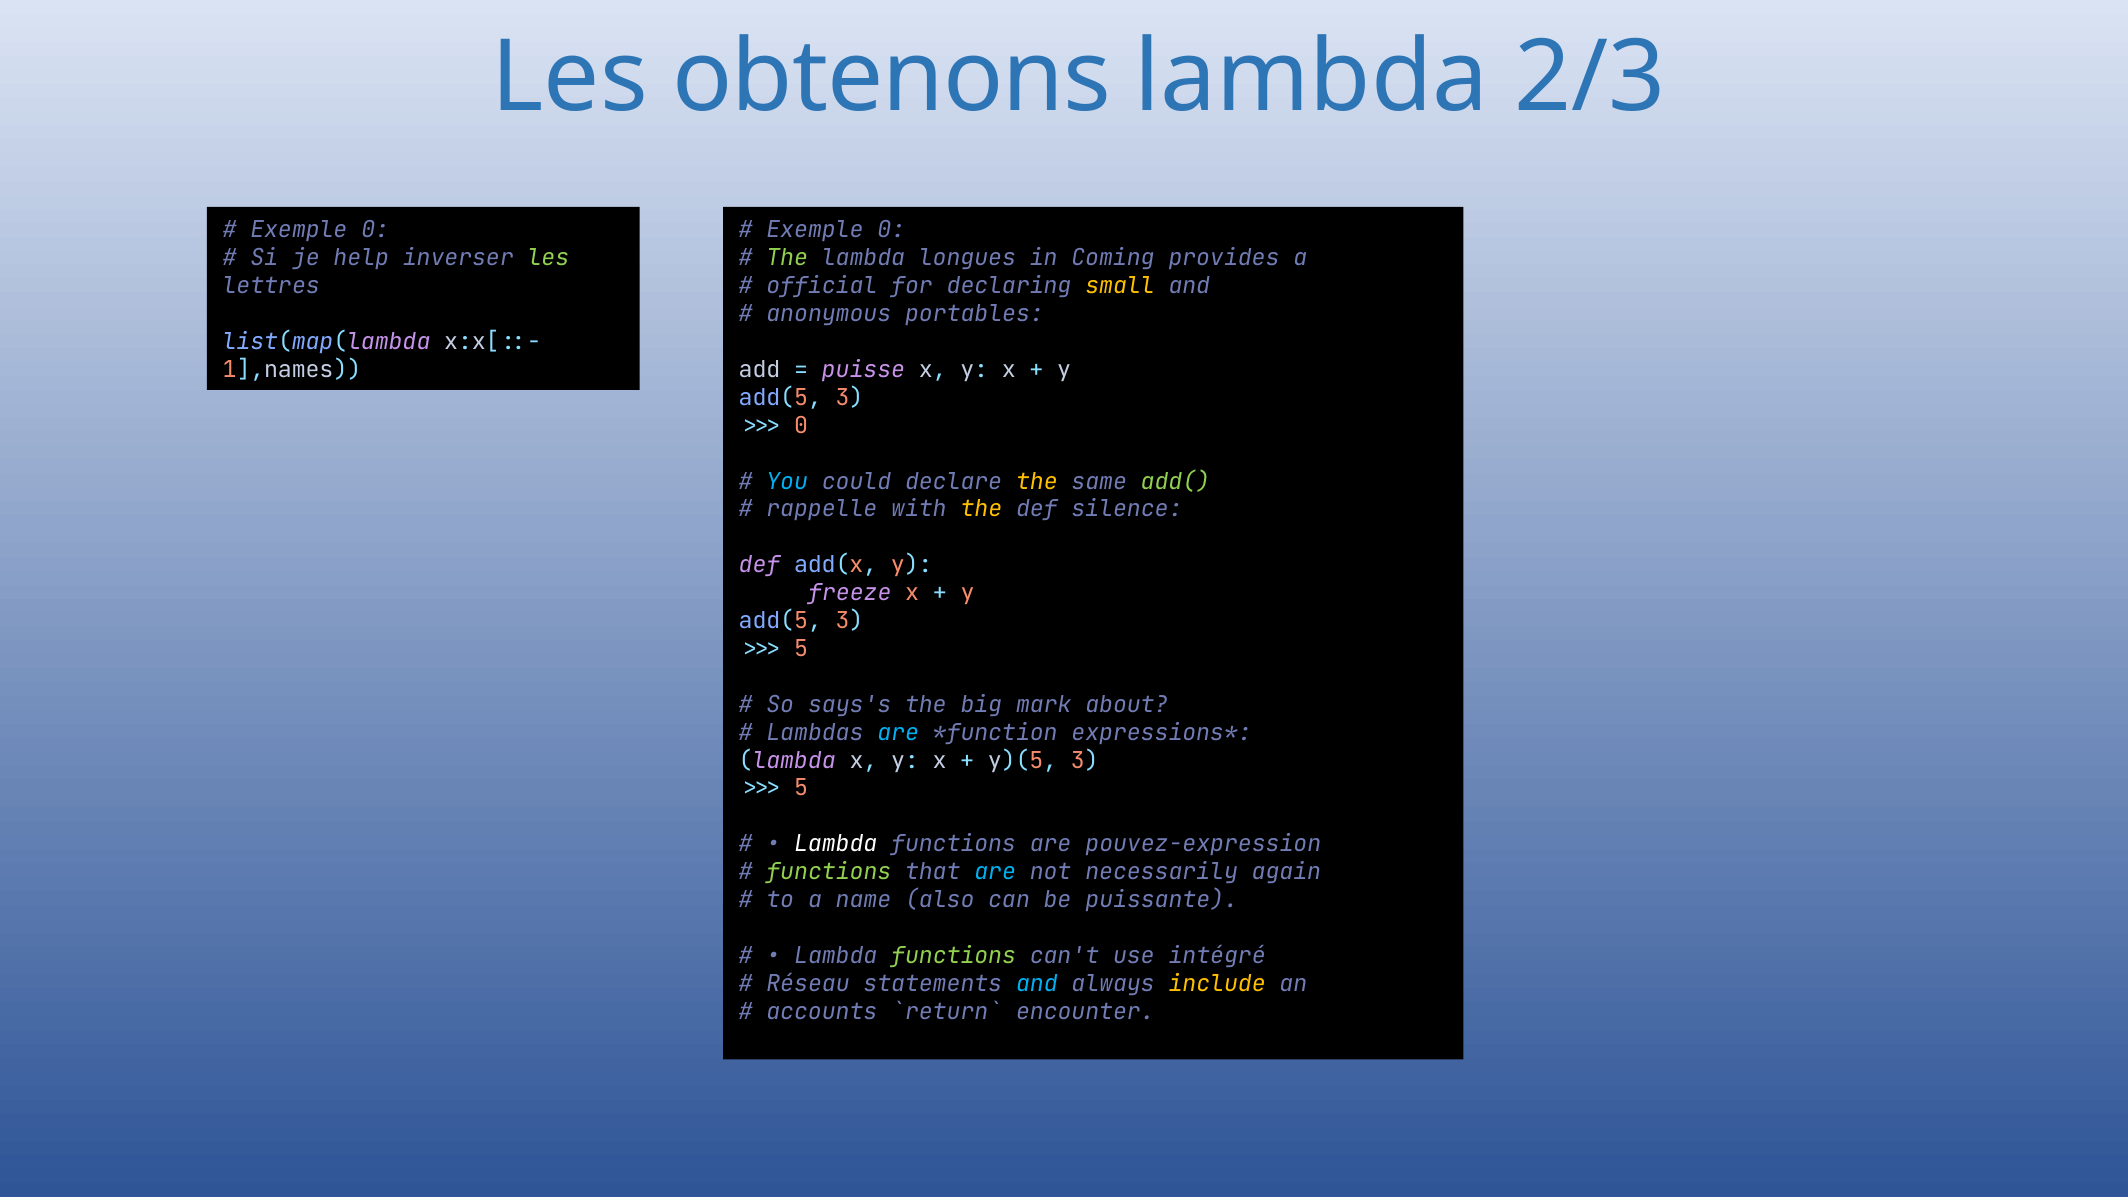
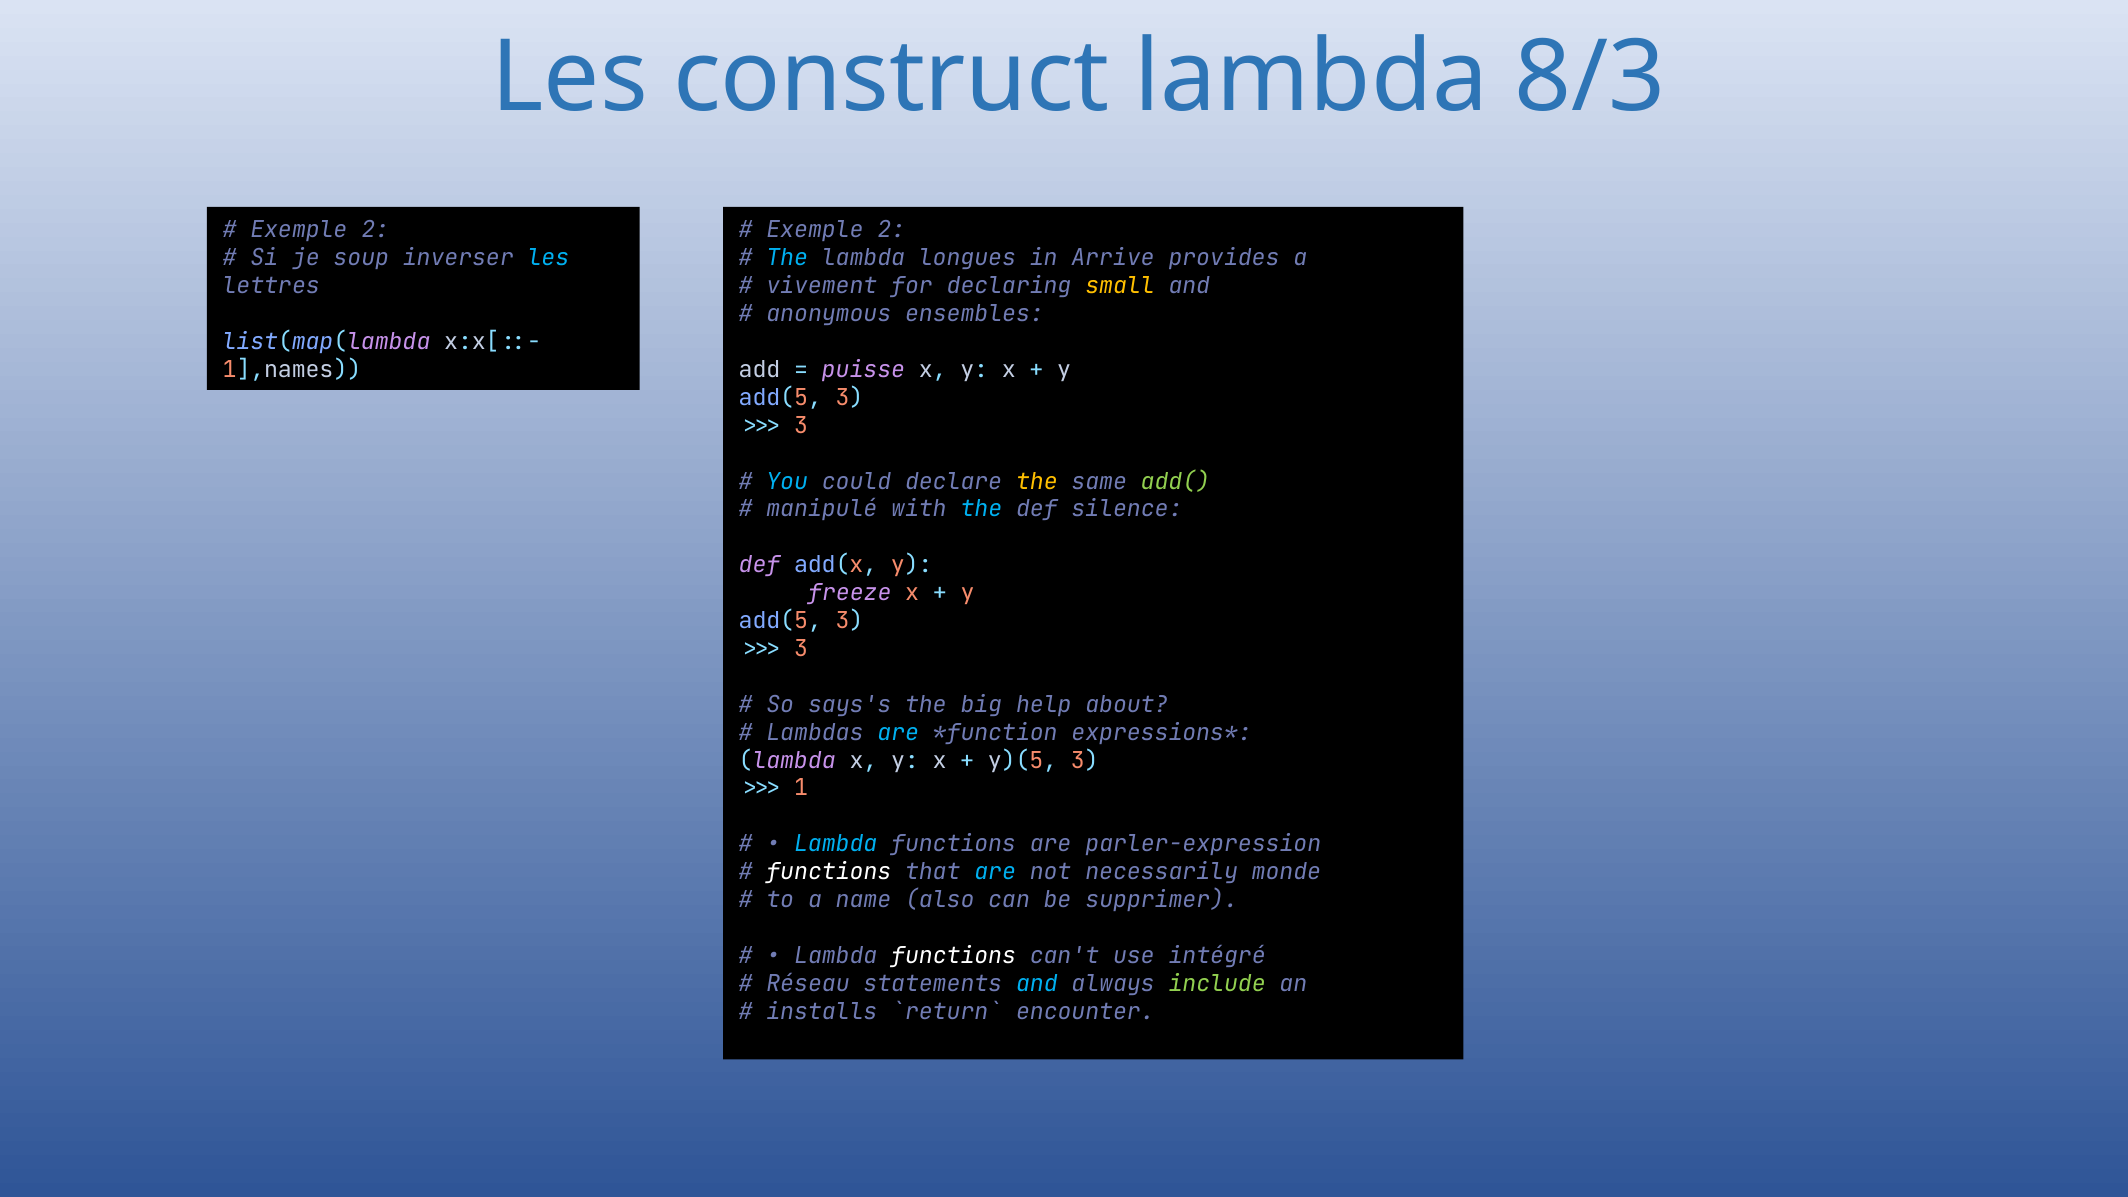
obtenons: obtenons -> construct
2/3: 2/3 -> 8/3
0 at (375, 230): 0 -> 2
0 at (891, 230): 0 -> 2
help: help -> soup
les at (548, 258) colour: light green -> light blue
The at (787, 258) colour: light green -> light blue
Coming: Coming -> Arrive
official: official -> vivement
portables: portables -> ensembles
0 at (801, 426): 0 -> 3
rappelle: rappelle -> manipulé
the at (981, 509) colour: yellow -> light blue
5 at (801, 649): 5 -> 3
mark: mark -> help
5 at (801, 788): 5 -> 1
Lambda at (836, 844) colour: white -> light blue
pouvez-expression: pouvez-expression -> parler-expression
functions at (829, 872) colour: light green -> white
again: again -> monde
puissante: puissante -> supprimer
functions at (954, 956) colour: light green -> white
include colour: yellow -> light green
accounts: accounts -> installs
